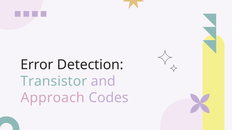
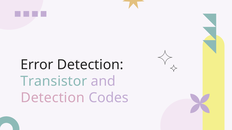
Approach at (53, 98): Approach -> Detection
